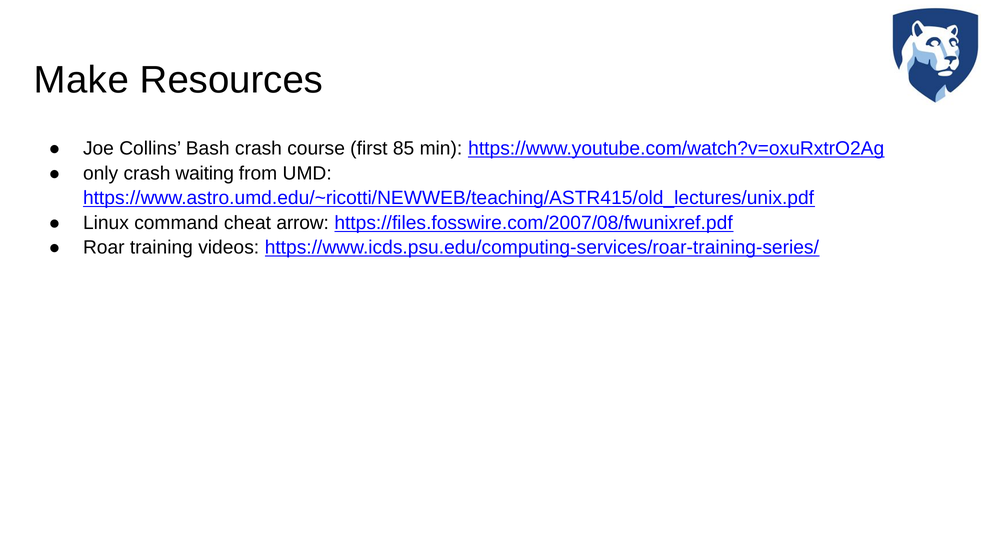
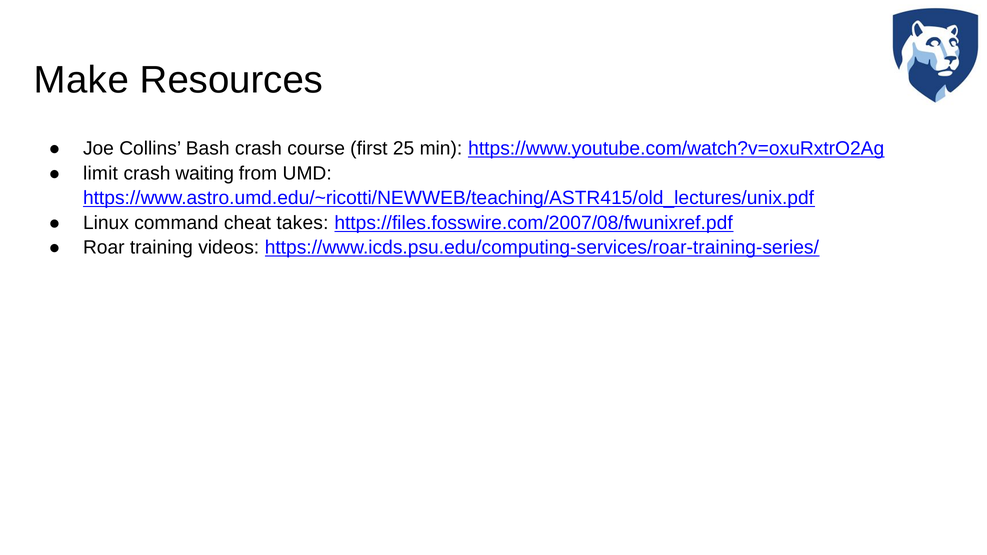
85: 85 -> 25
only: only -> limit
arrow: arrow -> takes
